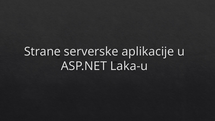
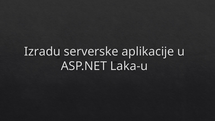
Strane: Strane -> Izradu
